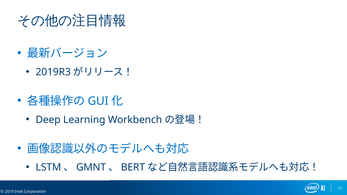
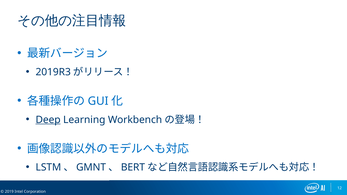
Deep underline: none -> present
